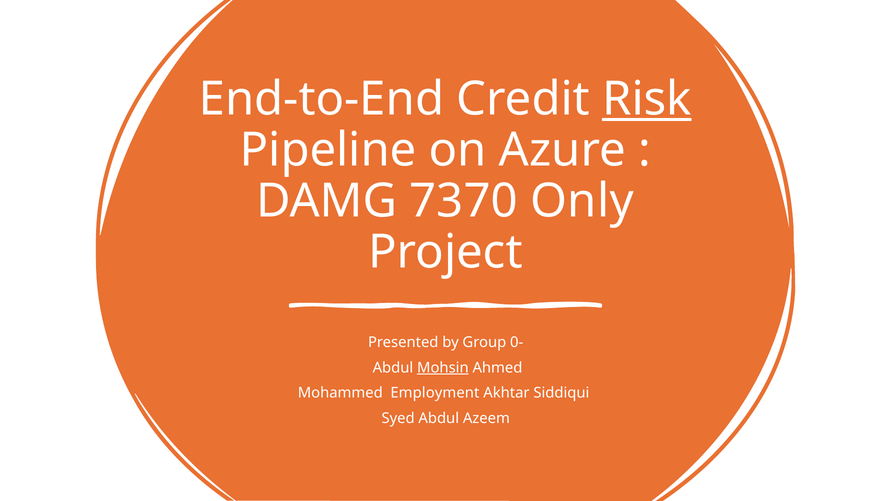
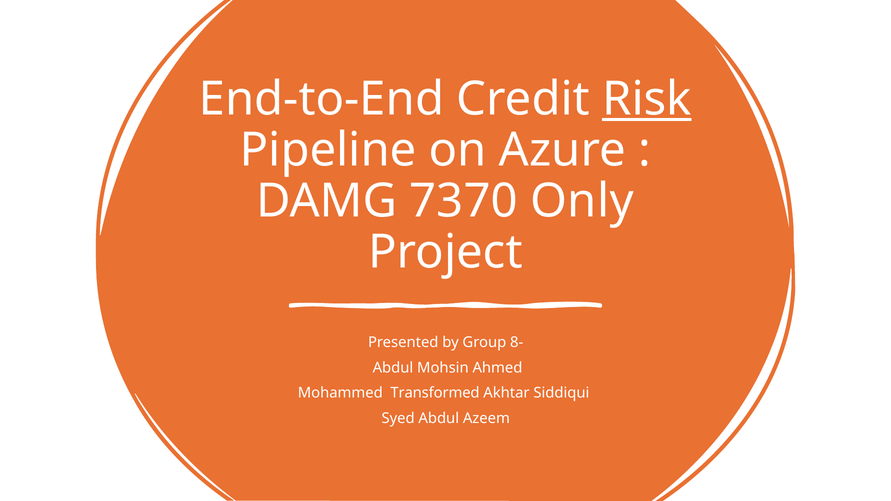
0-: 0- -> 8-
Mohsin underline: present -> none
Employment: Employment -> Transformed
